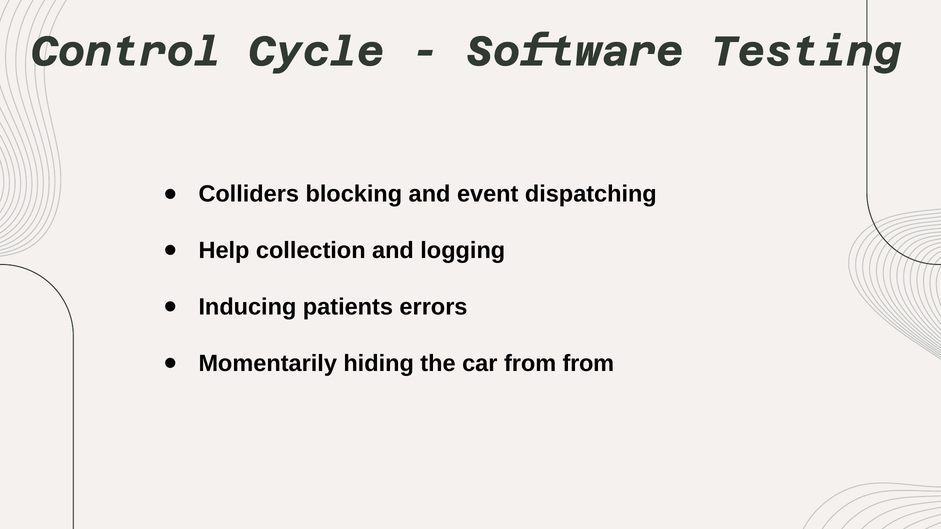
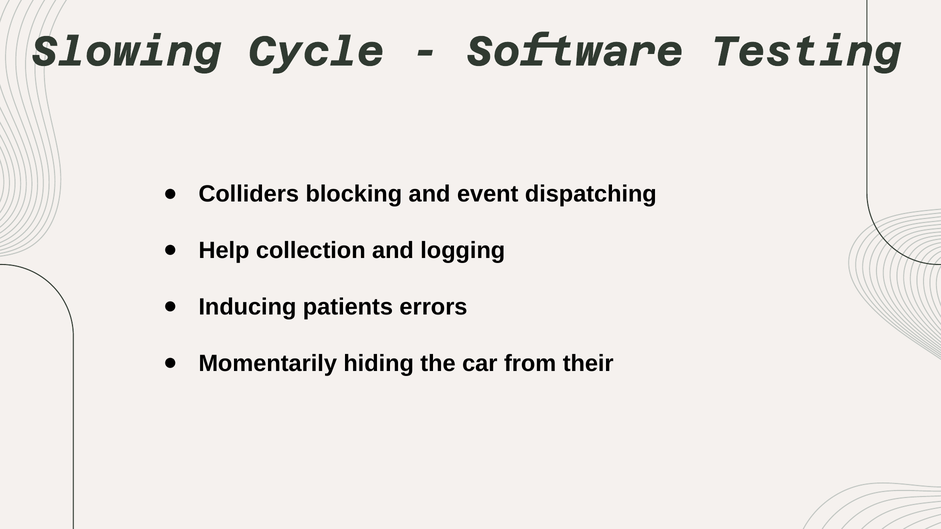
Control: Control -> Slowing
from from: from -> their
